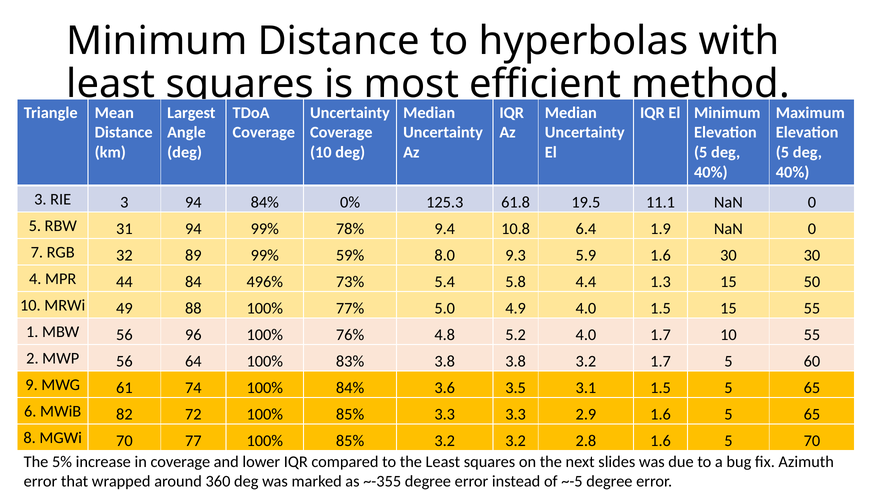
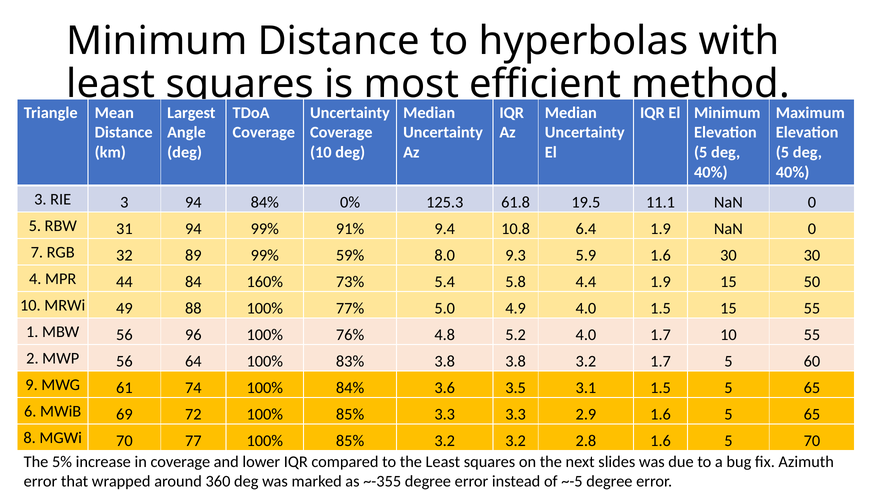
78%: 78% -> 91%
496%: 496% -> 160%
4.4 1.3: 1.3 -> 1.9
82: 82 -> 69
